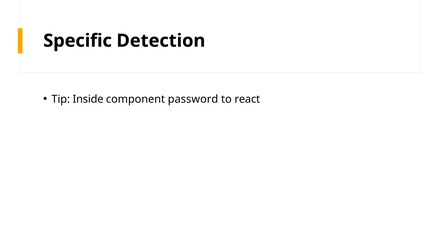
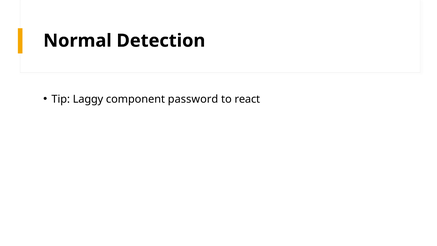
Specific: Specific -> Normal
Inside: Inside -> Laggy
